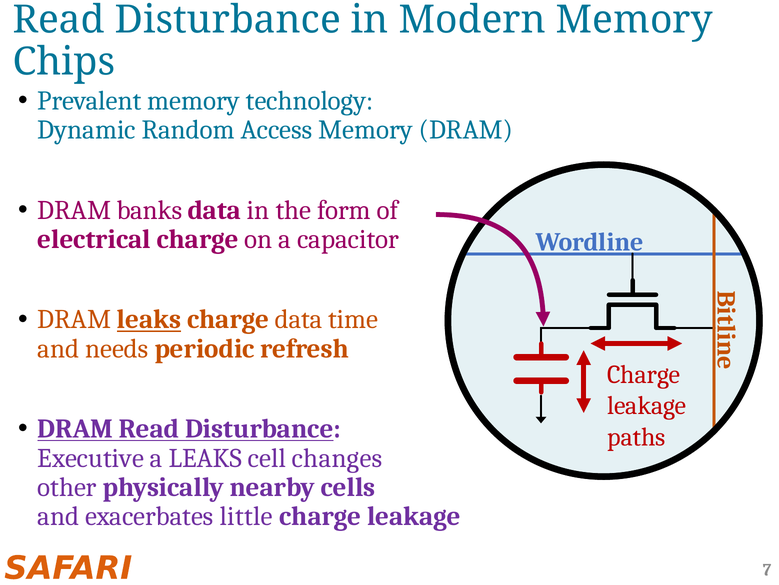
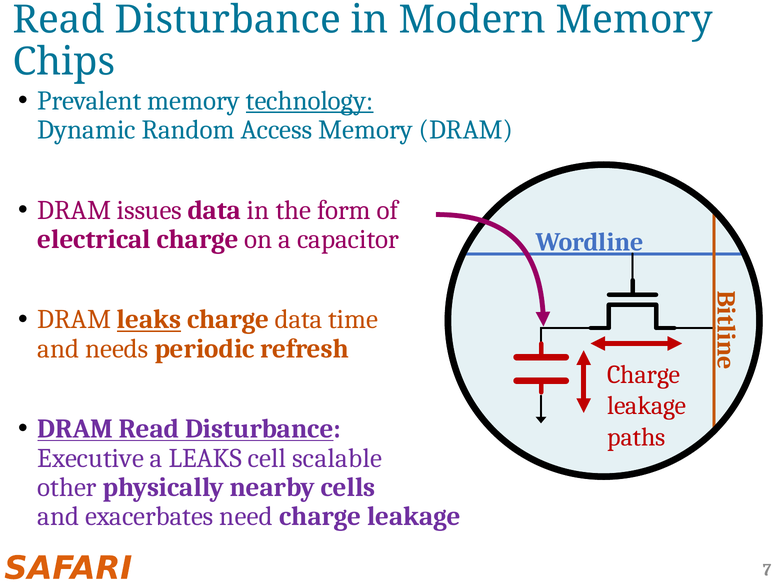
technology underline: none -> present
banks: banks -> issues
changes: changes -> scalable
little: little -> need
